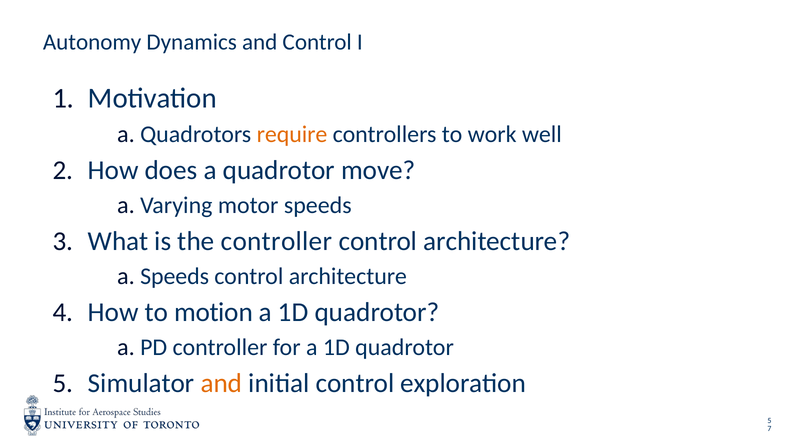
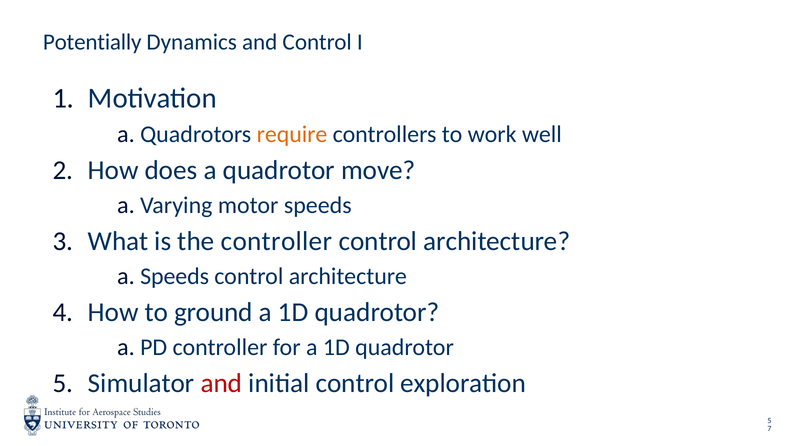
Autonomy: Autonomy -> Potentially
motion: motion -> ground
and at (221, 383) colour: orange -> red
